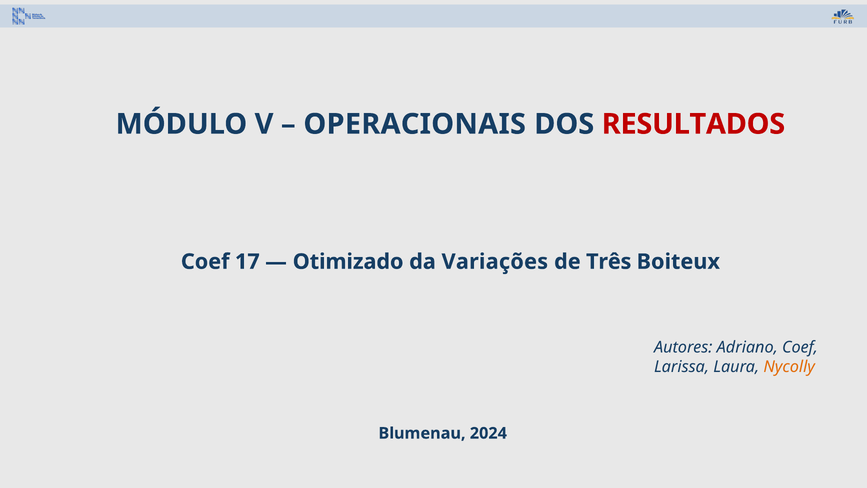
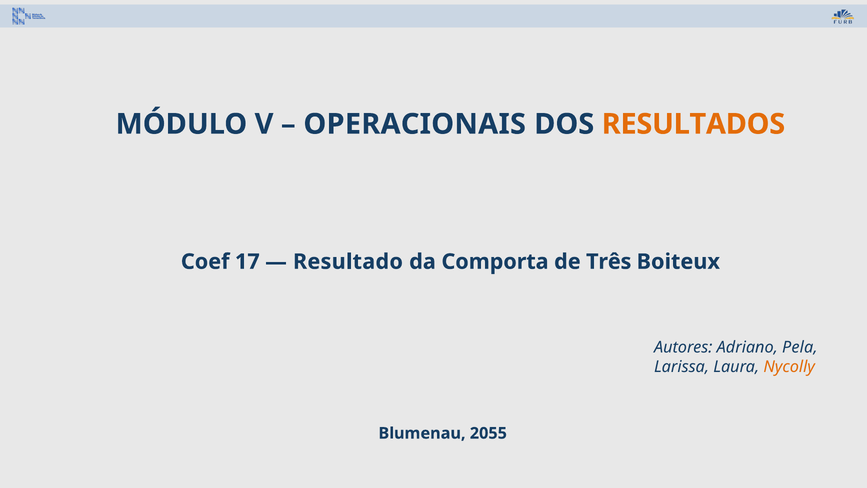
RESULTADOS colour: red -> orange
Otimizado: Otimizado -> Resultado
Variações: Variações -> Comporta
Adriano Coef: Coef -> Pela
2024: 2024 -> 2055
